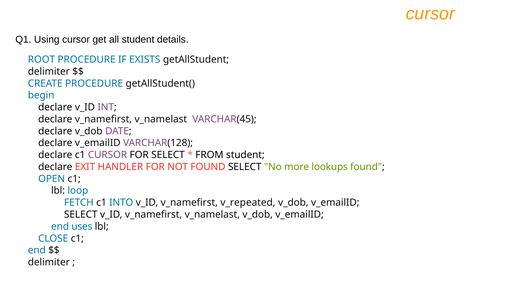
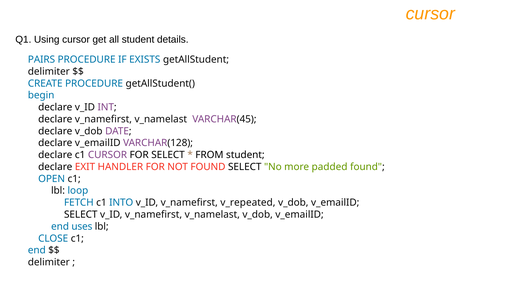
ROOT: ROOT -> PAIRS
lookups: lookups -> padded
